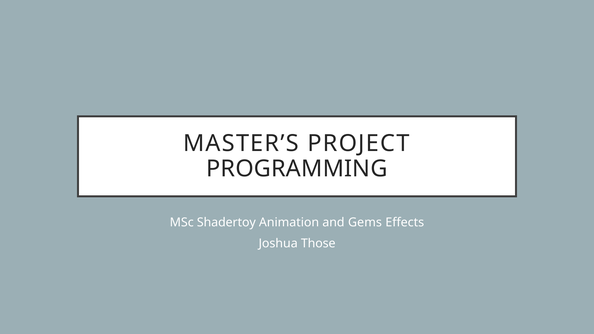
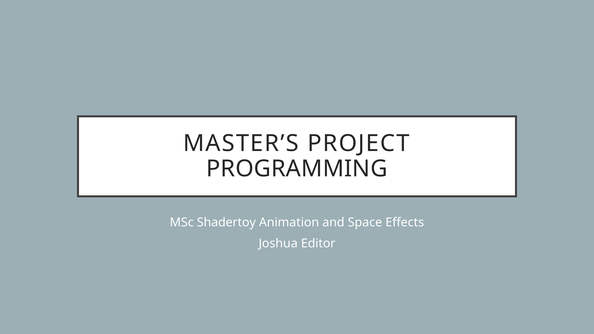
Gems: Gems -> Space
Those: Those -> Editor
